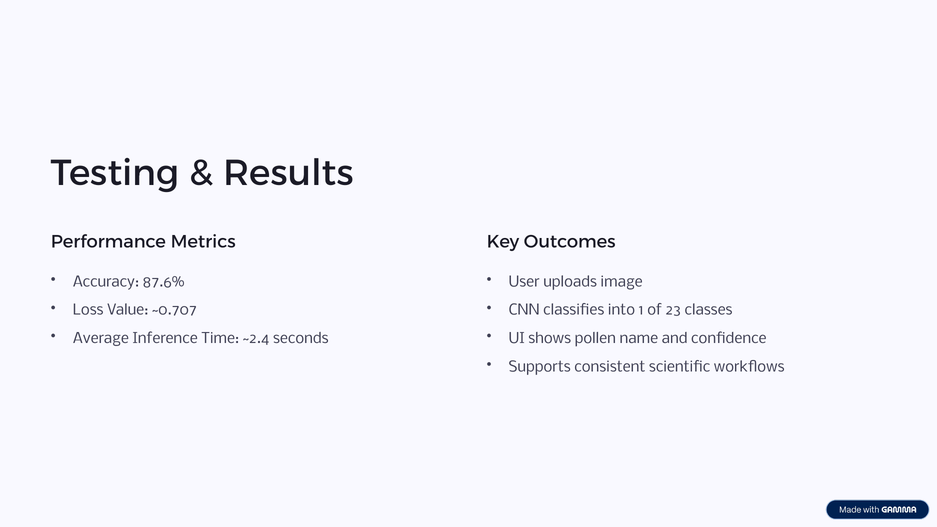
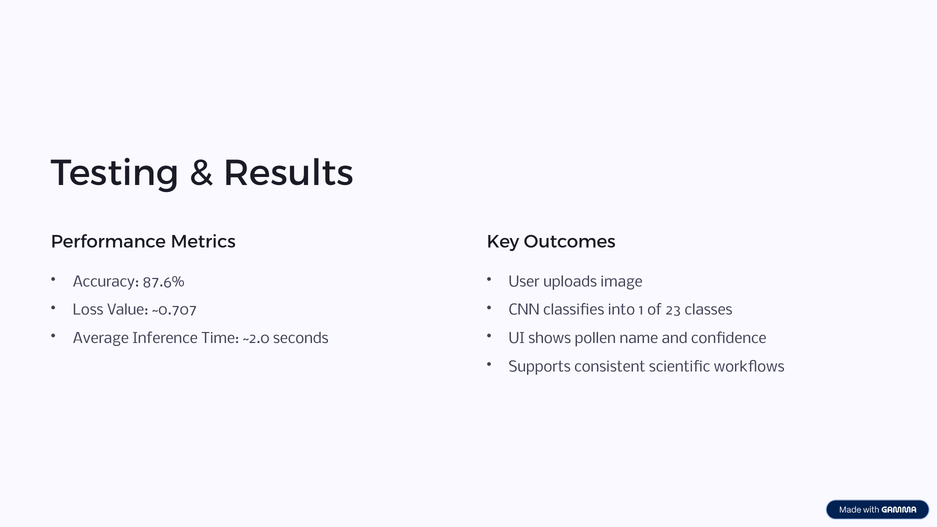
~2.4: ~2.4 -> ~2.0
